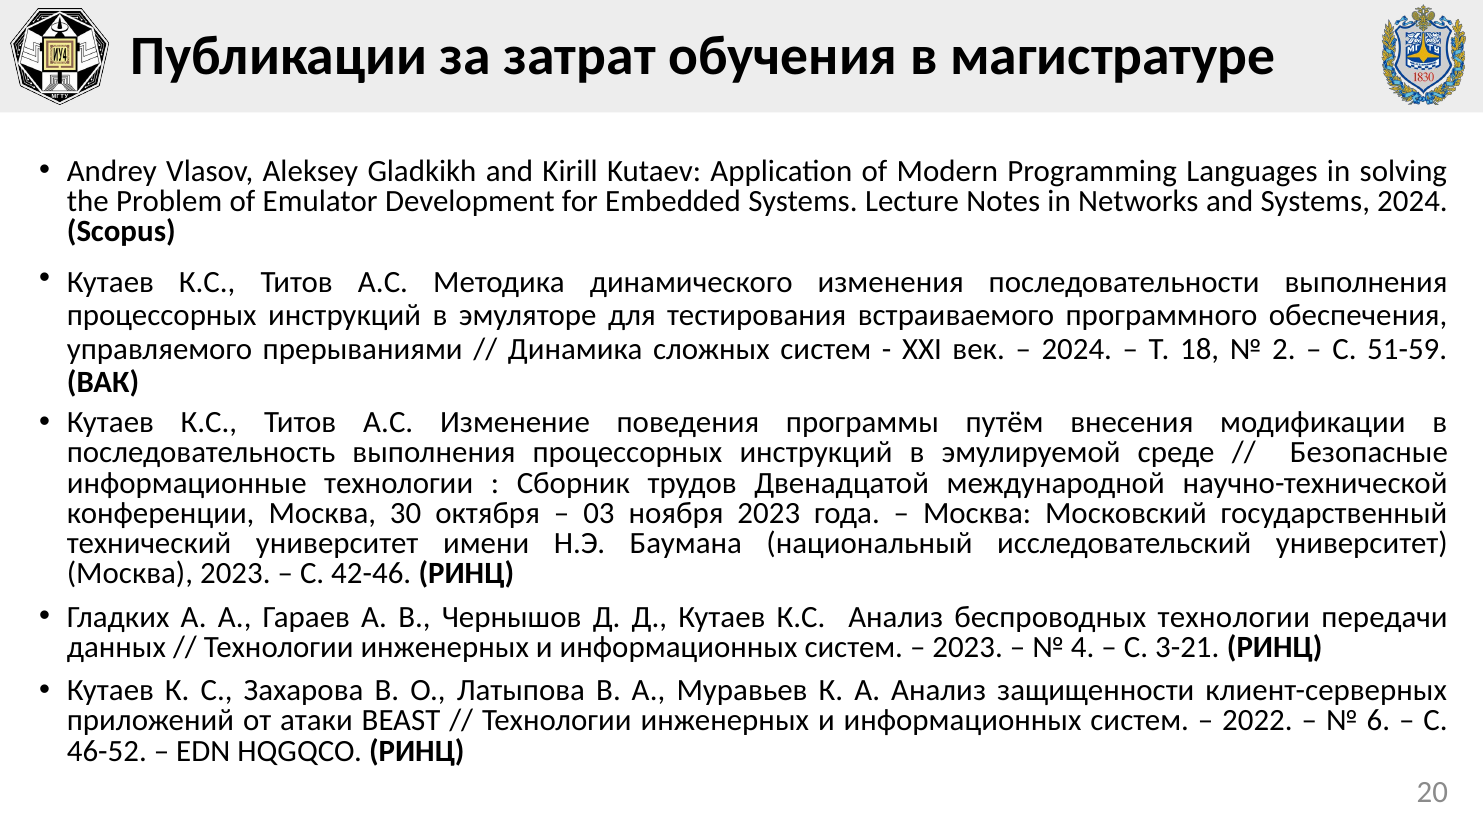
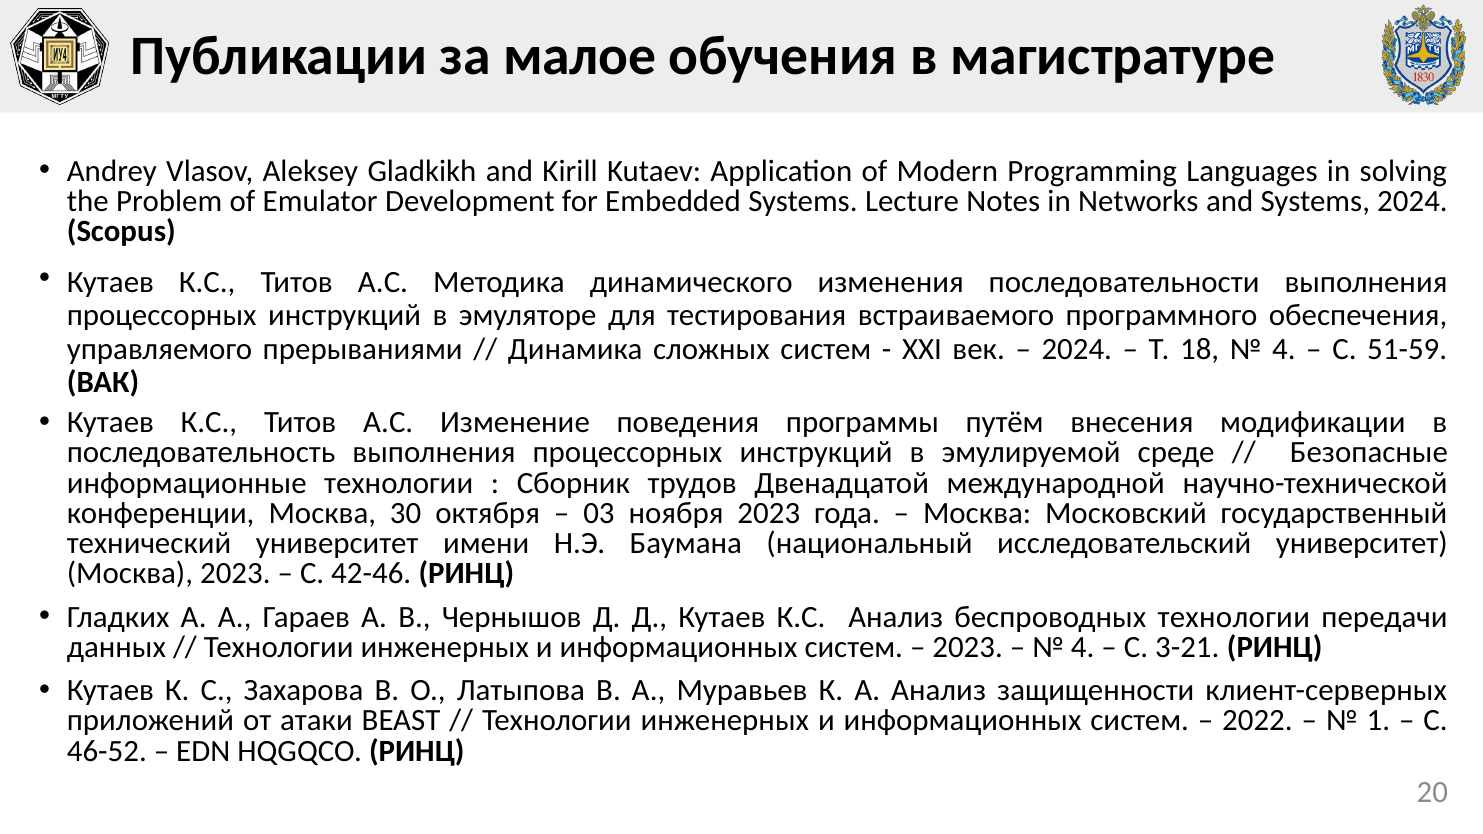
затрат: затрат -> малое
2 at (1284, 349): 2 -> 4
6: 6 -> 1
